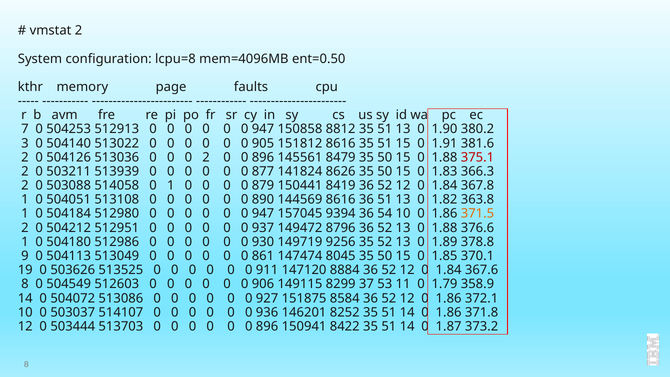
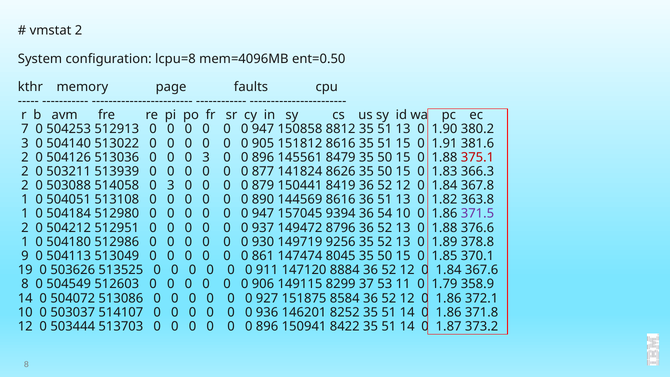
0 0 2: 2 -> 3
514058 0 1: 1 -> 3
371.5 colour: orange -> purple
